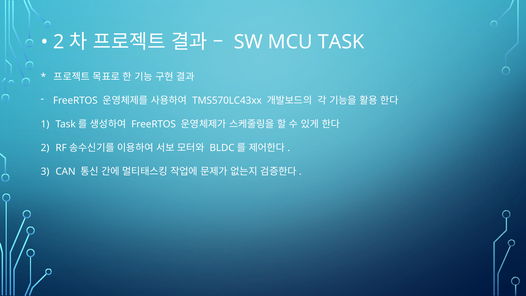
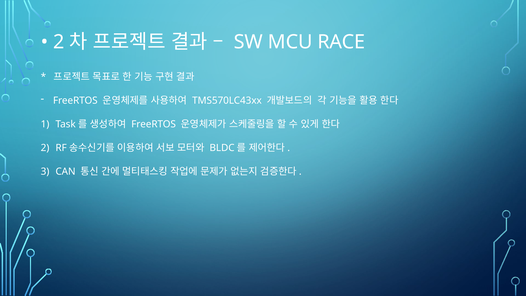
TASK: TASK -> RACE
